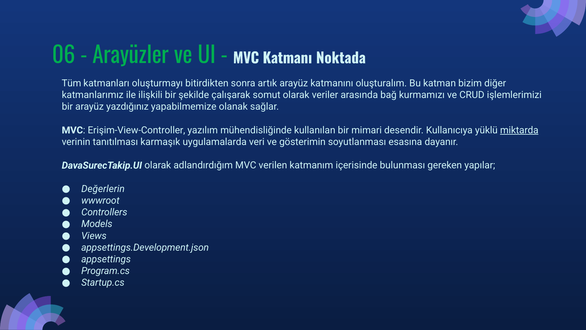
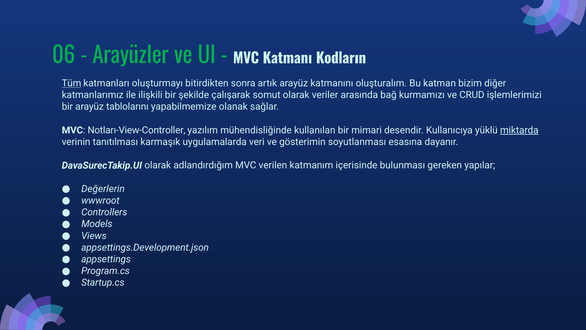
Noktada: Noktada -> Kodların
Tüm underline: none -> present
yazdığınız: yazdığınız -> tablolarını
Erişim-View-Controller: Erişim-View-Controller -> Notları-View-Controller
